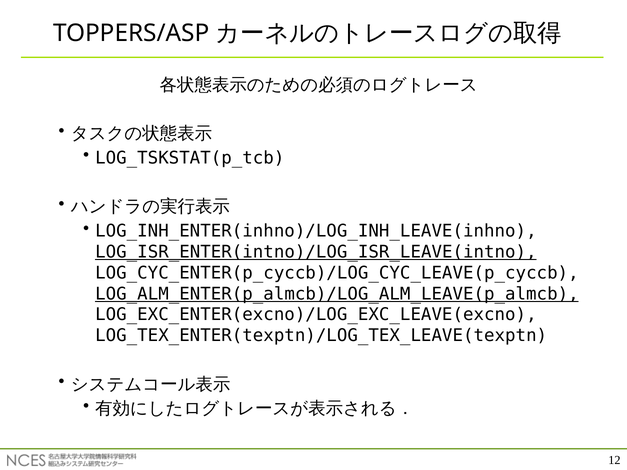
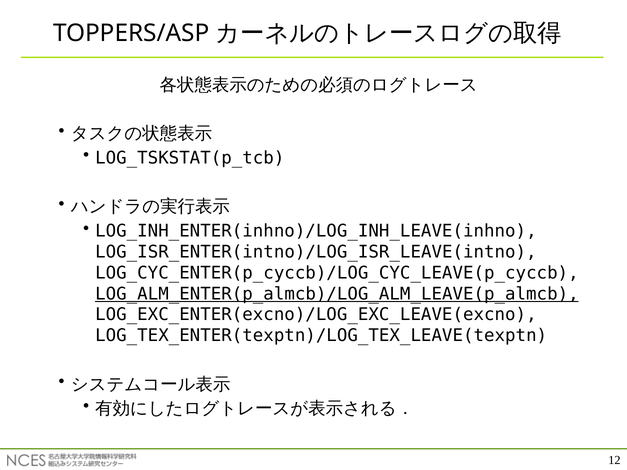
LOG_ISR_ENTER(intno)/LOG_ISR_LEAVE(intno underline: present -> none
